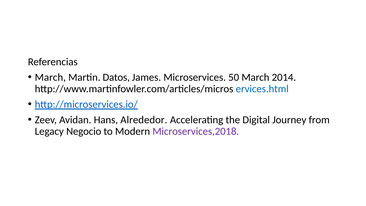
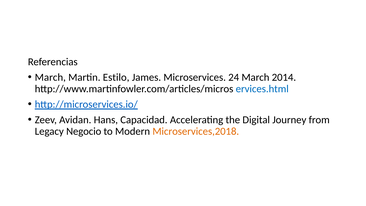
Datos: Datos -> Estilo
50: 50 -> 24
Alrededor: Alrededor -> Capacidad
Microservices,2018 colour: purple -> orange
